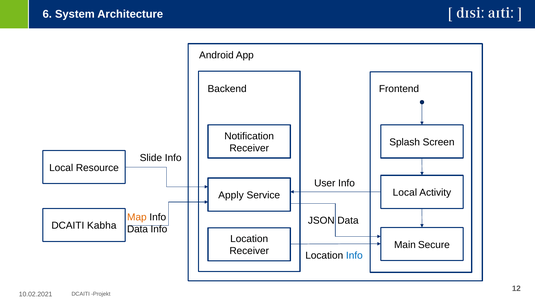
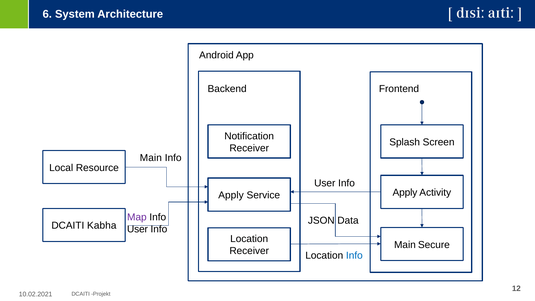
Slide at (151, 158): Slide -> Main
Local at (405, 193): Local -> Apply
Map colour: orange -> purple
Data at (137, 229): Data -> User
